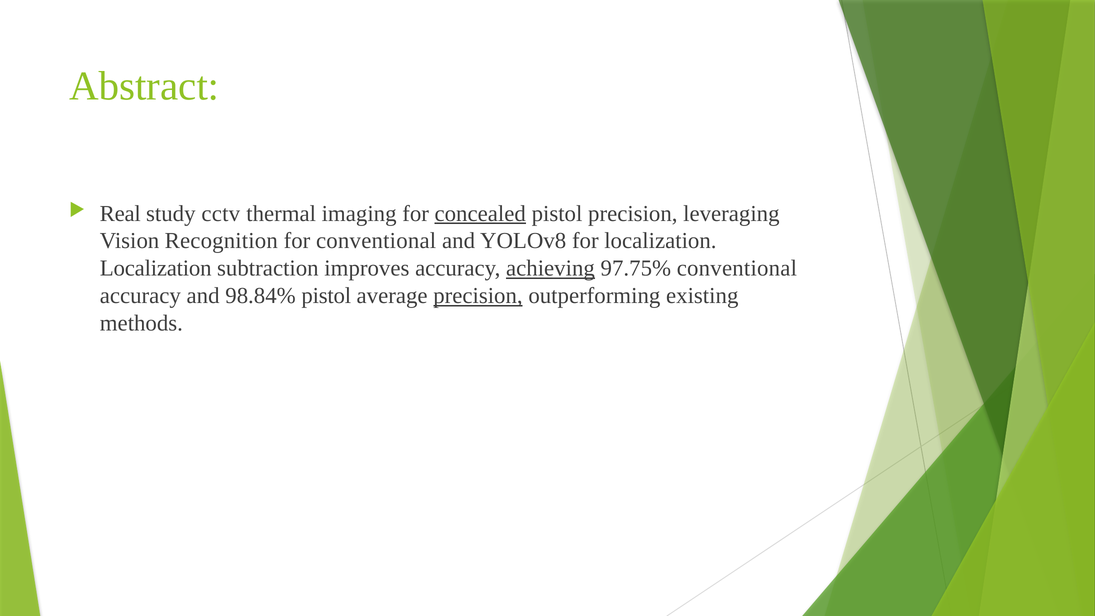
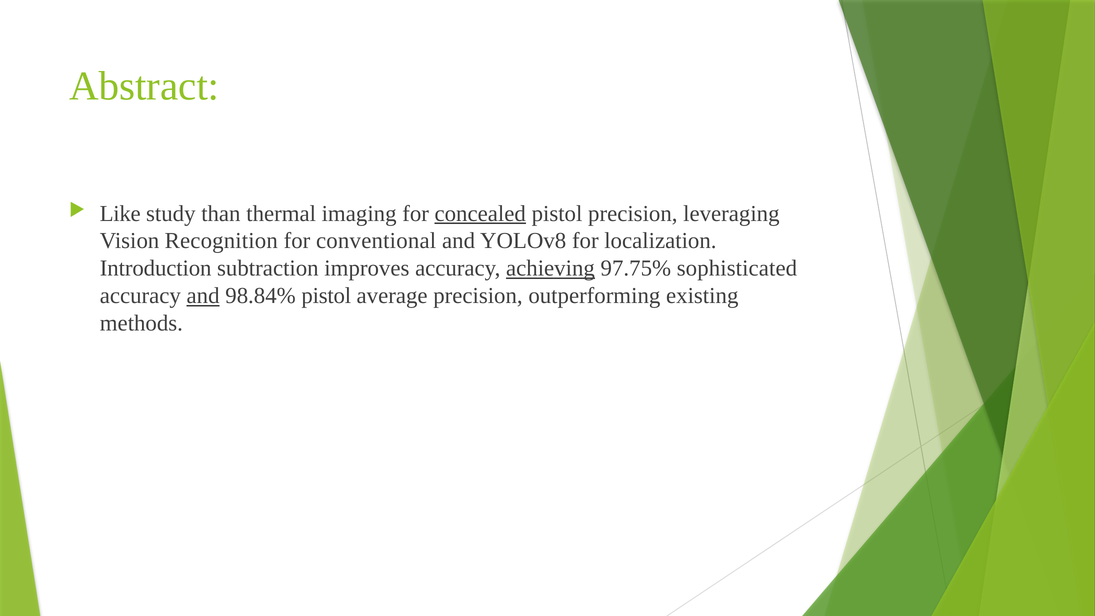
Real: Real -> Like
cctv: cctv -> than
Localization at (156, 268): Localization -> Introduction
97.75% conventional: conventional -> sophisticated
and at (203, 296) underline: none -> present
precision at (478, 296) underline: present -> none
